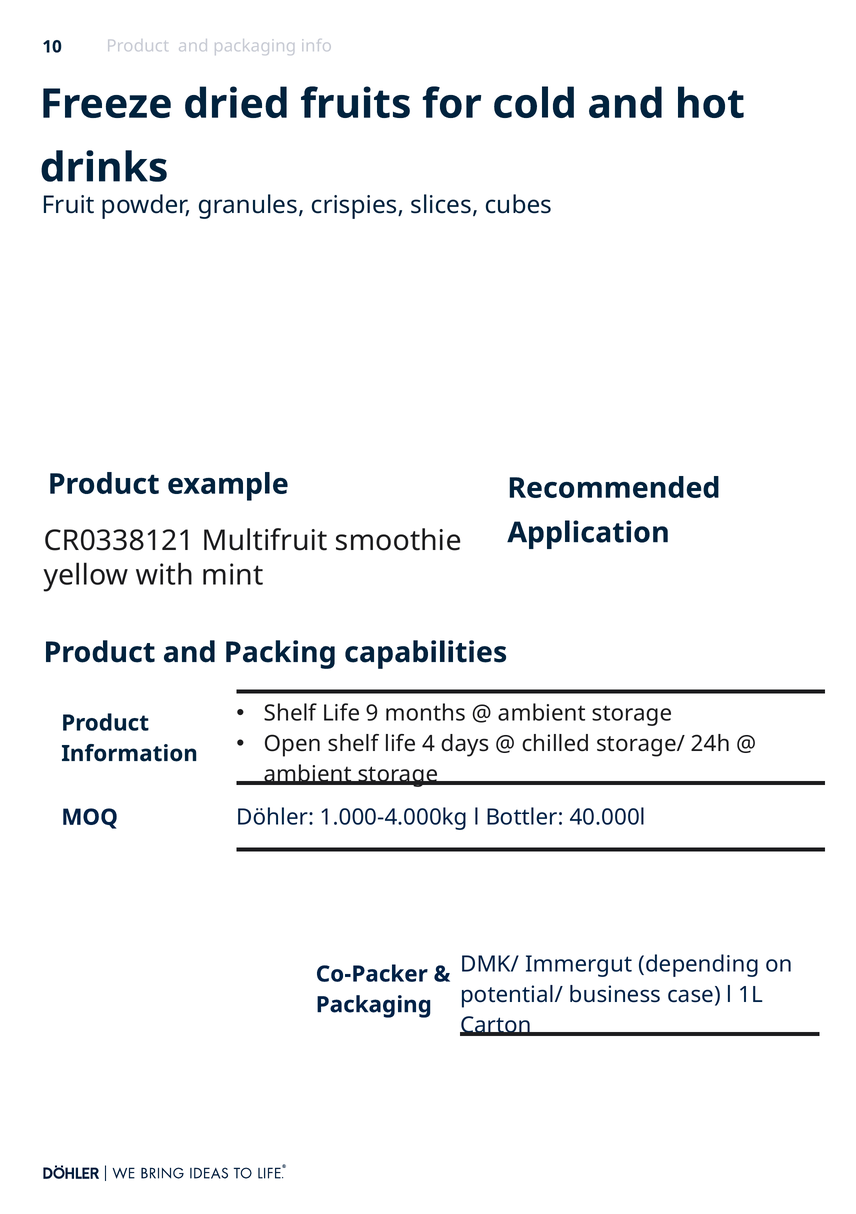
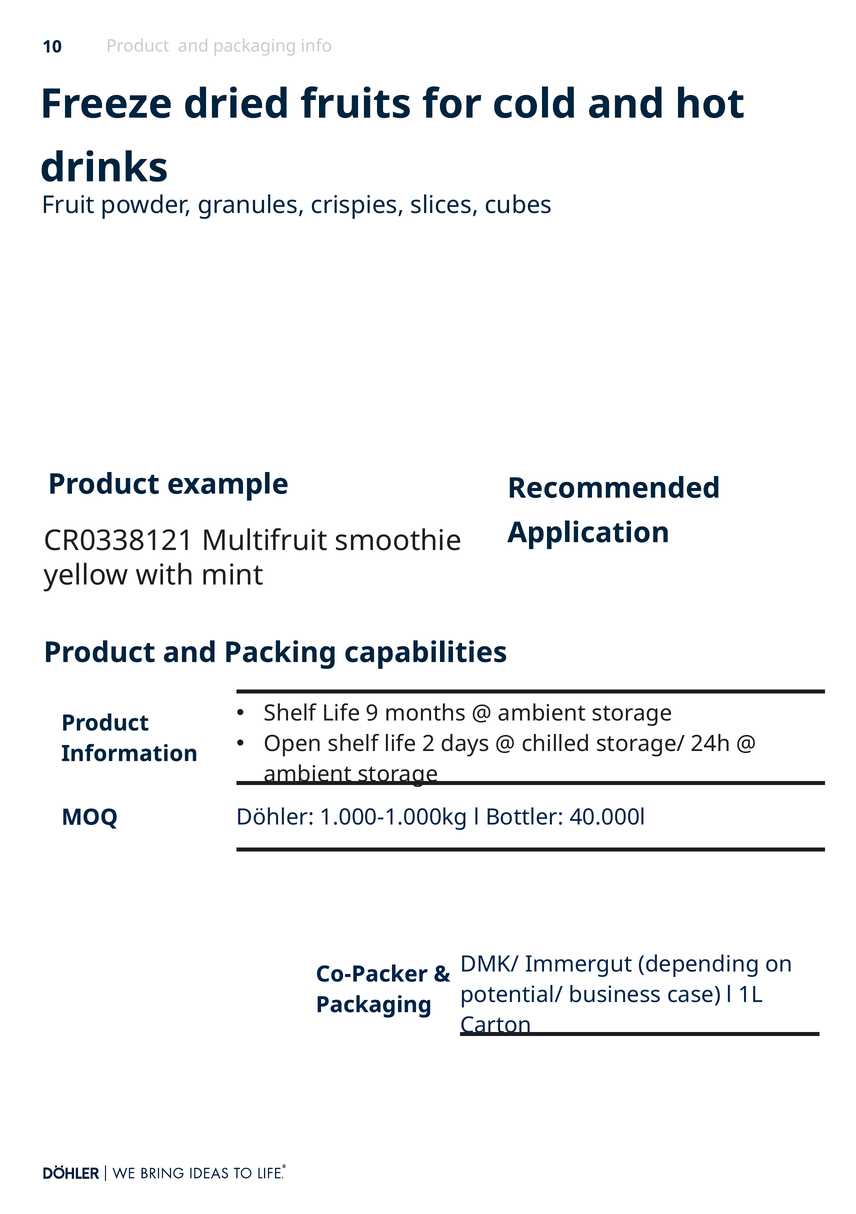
4: 4 -> 2
1.000-4.000kg: 1.000-4.000kg -> 1.000-1.000kg
